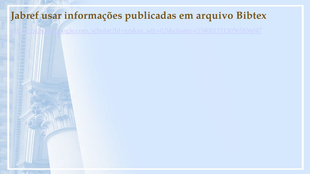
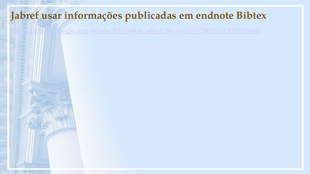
arquivo: arquivo -> endnote
